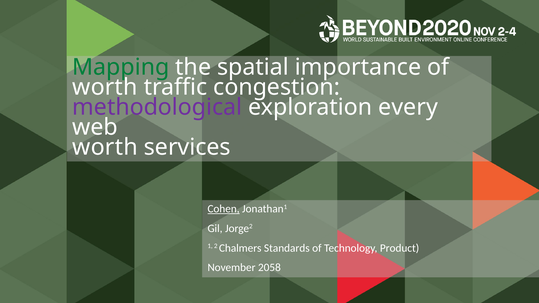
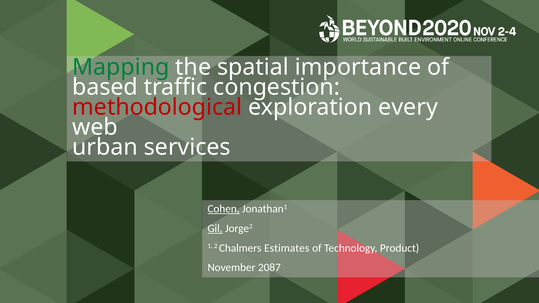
worth at (105, 87): worth -> based
methodological colour: purple -> red
worth at (105, 147): worth -> urban
Gil underline: none -> present
Standards: Standards -> Estimates
2058: 2058 -> 2087
